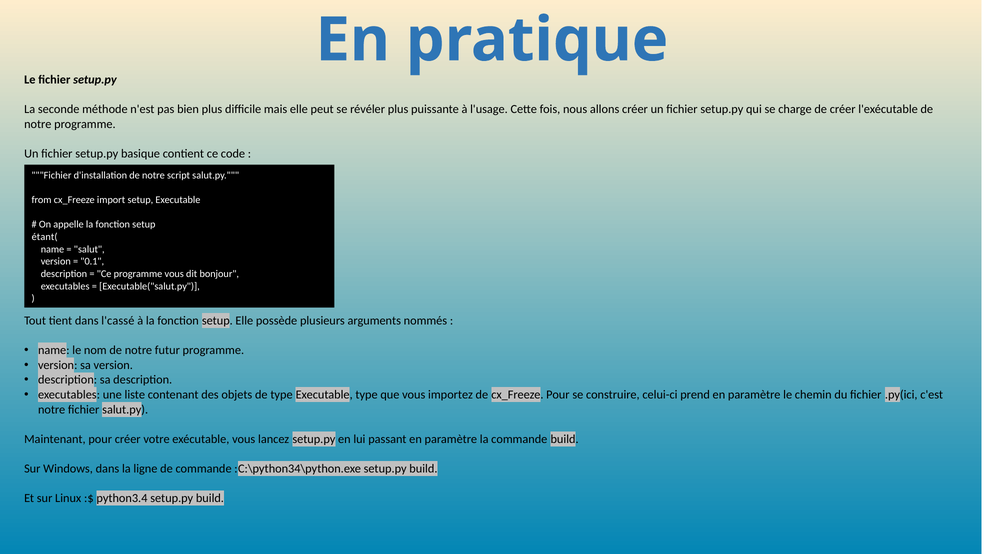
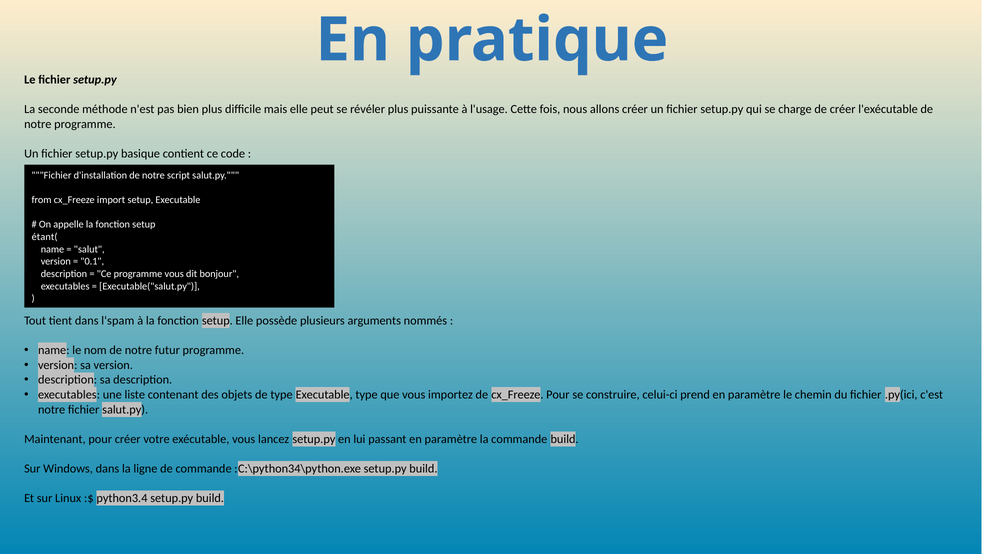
l'cassé: l'cassé -> l'spam
